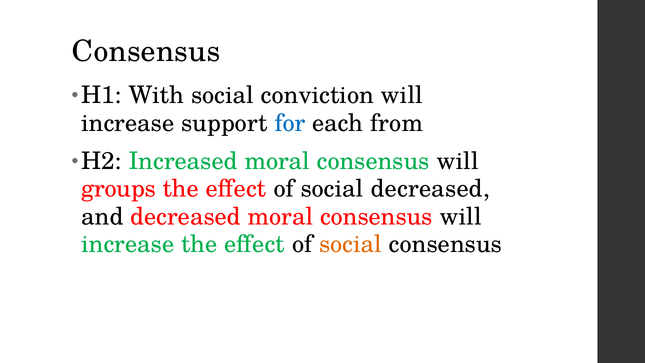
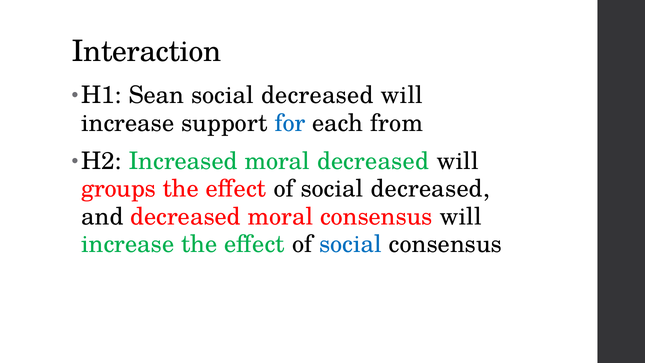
Consensus at (146, 52): Consensus -> Interaction
With: With -> Sean
conviction at (317, 95): conviction -> decreased
Increased moral consensus: consensus -> decreased
social at (351, 244) colour: orange -> blue
